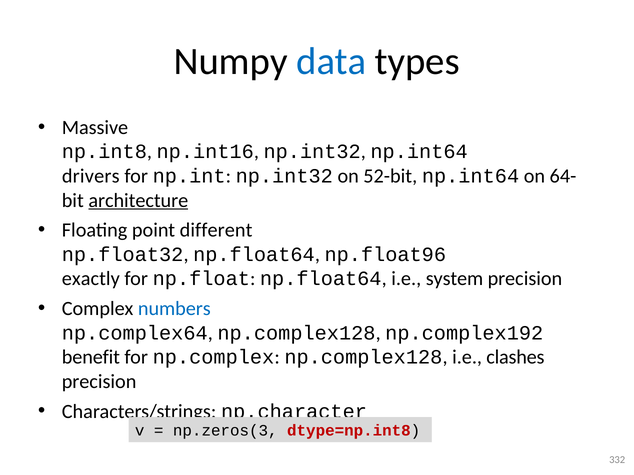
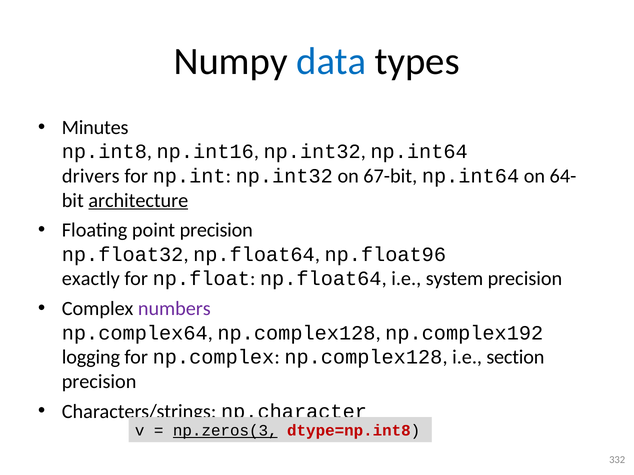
Massive: Massive -> Minutes
52-bit: 52-bit -> 67-bit
point different: different -> precision
numbers colour: blue -> purple
benefit: benefit -> logging
clashes: clashes -> section
np.zeros(3 underline: none -> present
